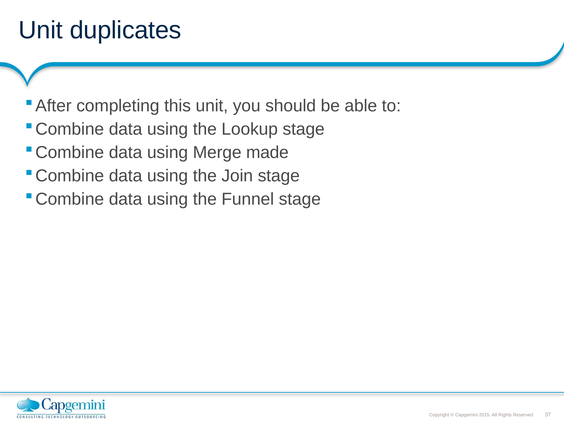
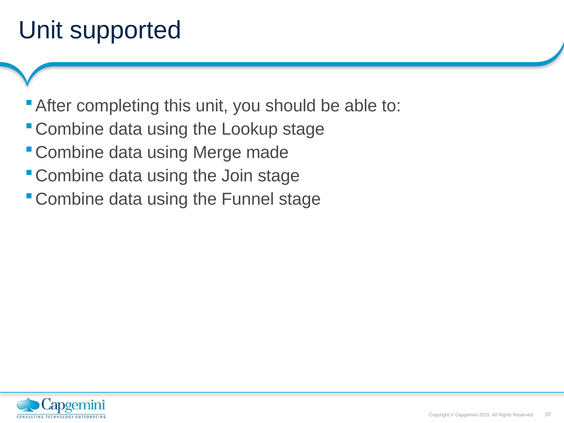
duplicates: duplicates -> supported
